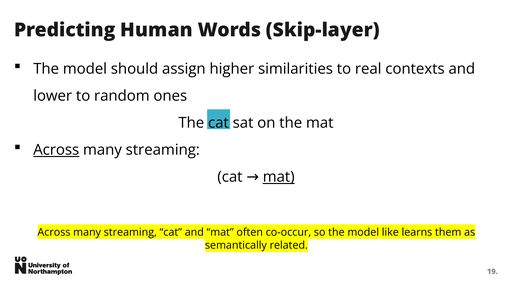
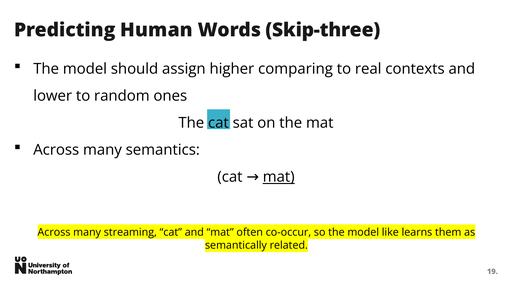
Skip-layer: Skip-layer -> Skip-three
similarities: similarities -> comparing
Across at (56, 150) underline: present -> none
streaming at (163, 150): streaming -> semantics
